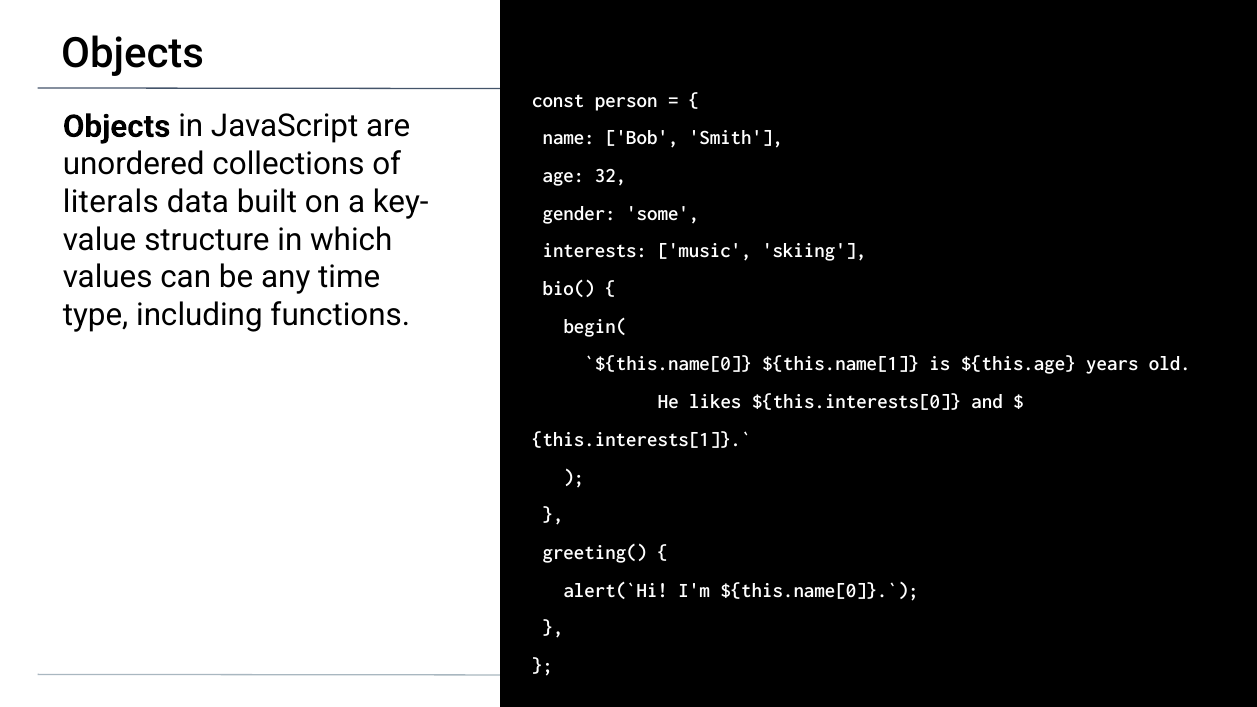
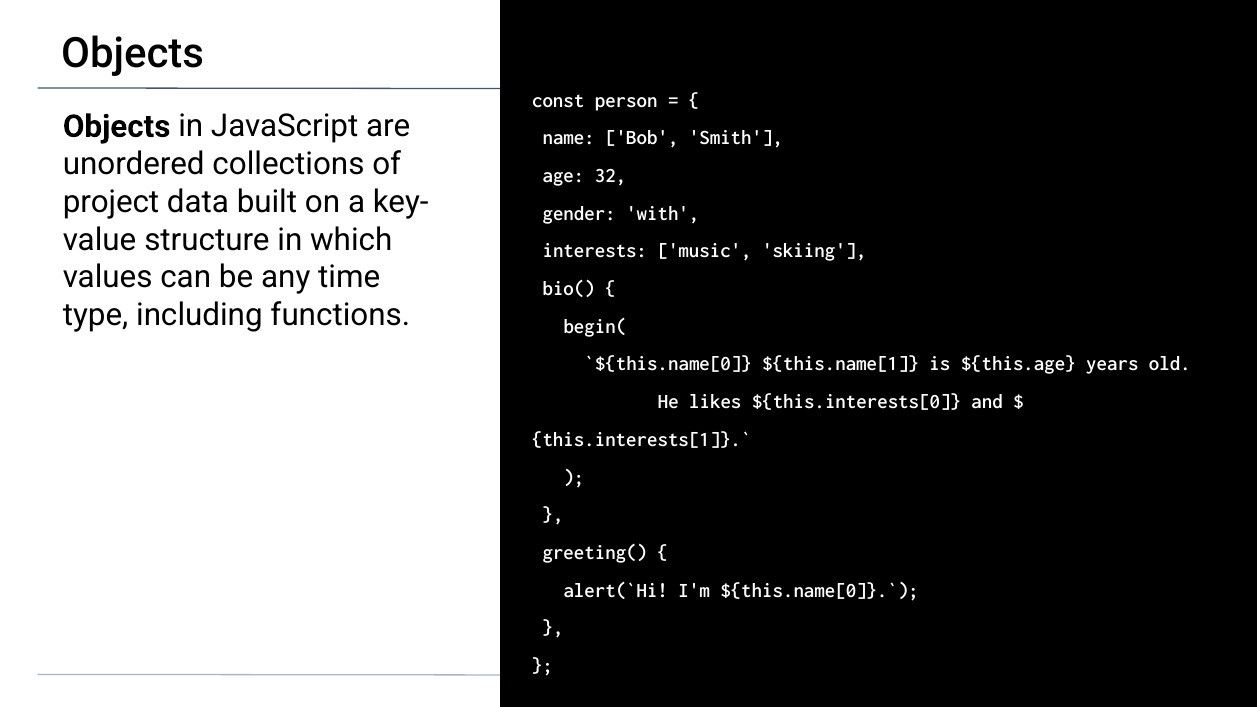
literals: literals -> project
some: some -> with
